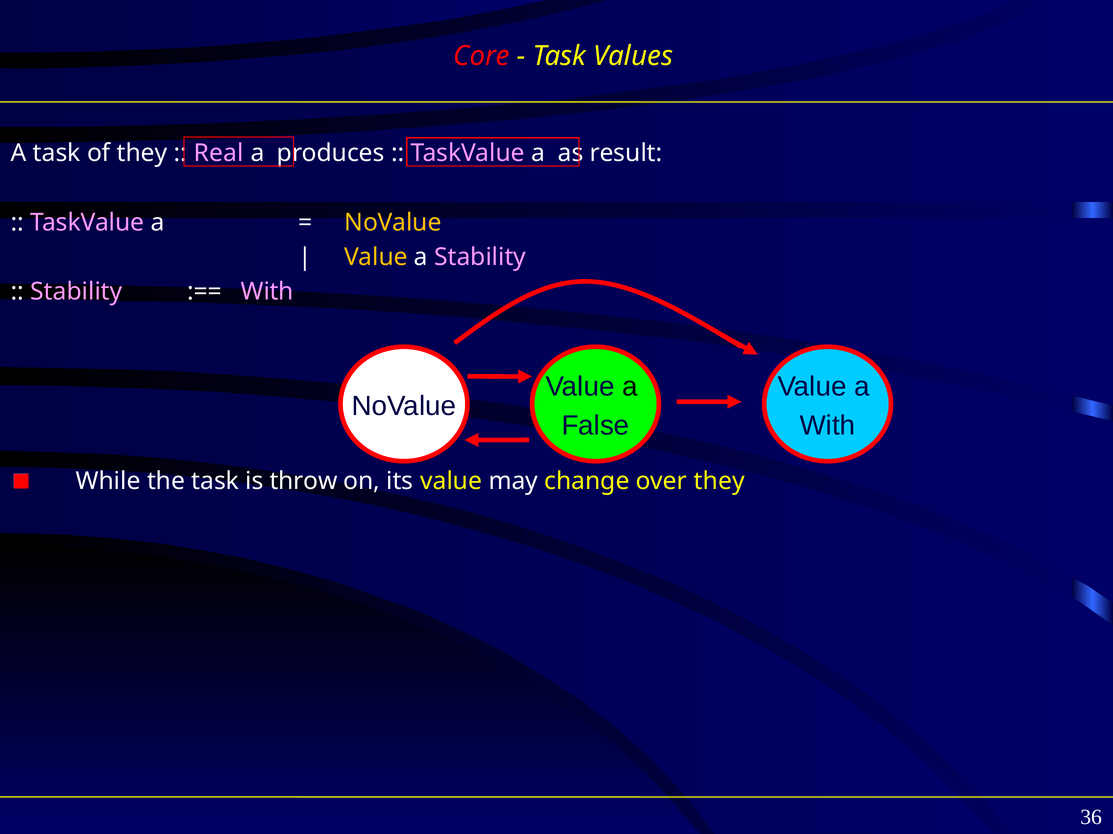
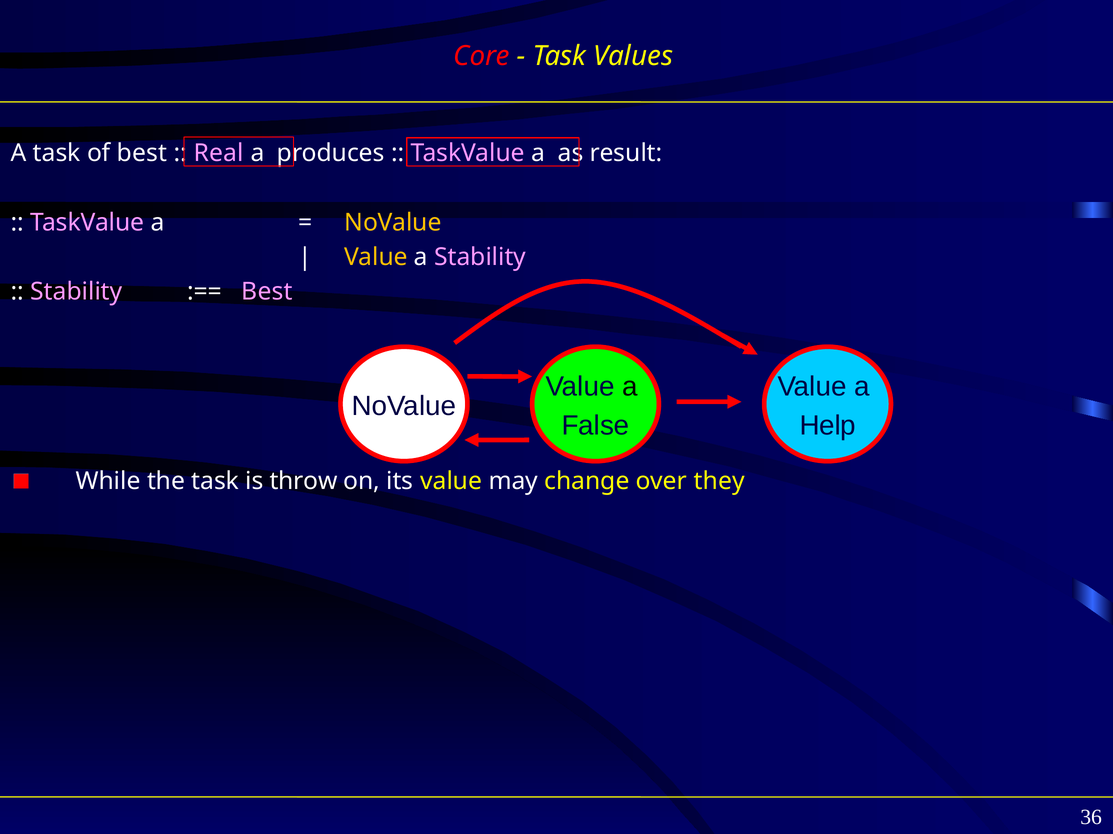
of they: they -> best
With at (267, 292): With -> Best
With at (827, 426): With -> Help
